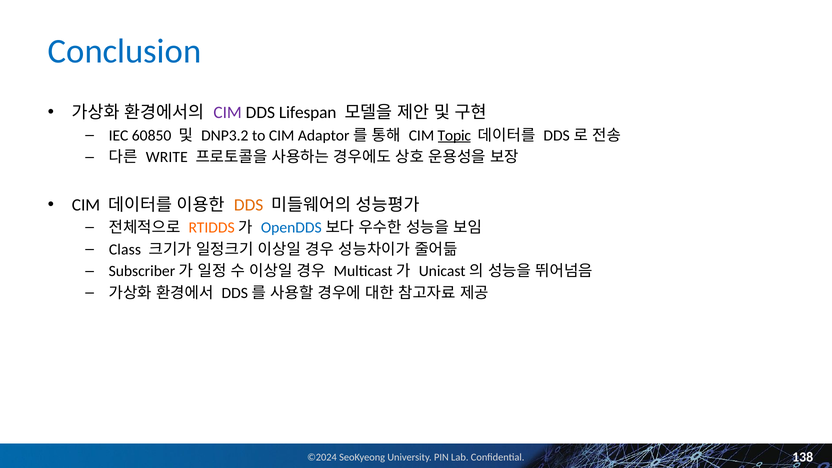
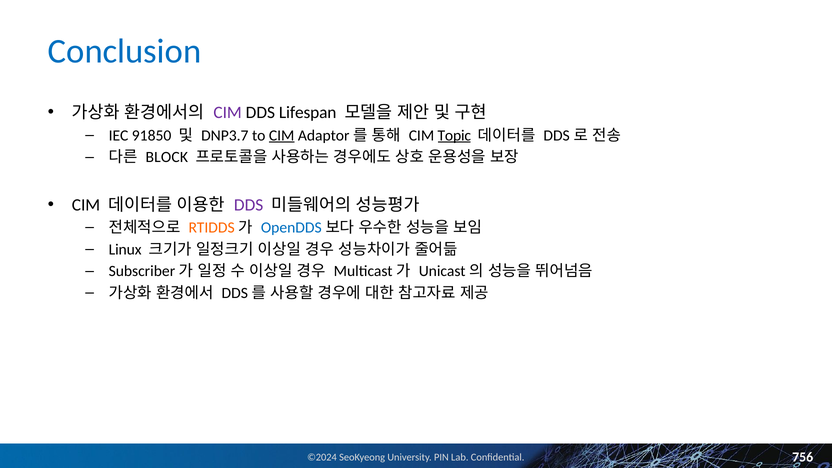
60850: 60850 -> 91850
DNP3.2: DNP3.2 -> DNP3.7
CIM at (282, 135) underline: none -> present
WRITE: WRITE -> BLOCK
DDS at (249, 205) colour: orange -> purple
Class: Class -> Linux
138: 138 -> 756
